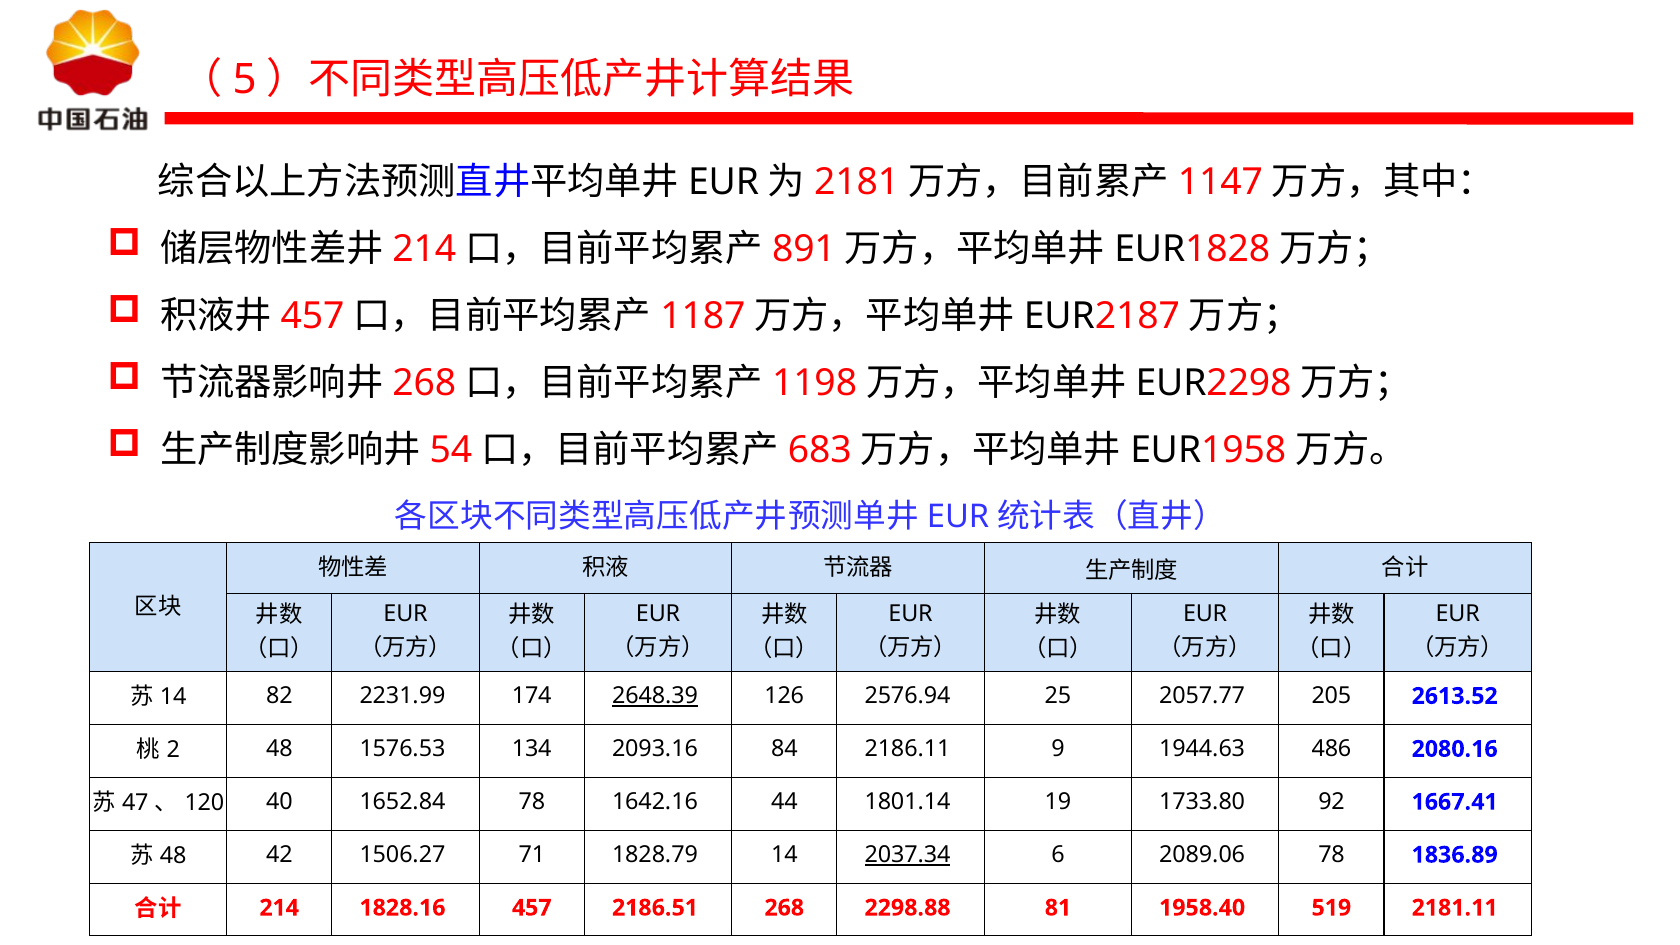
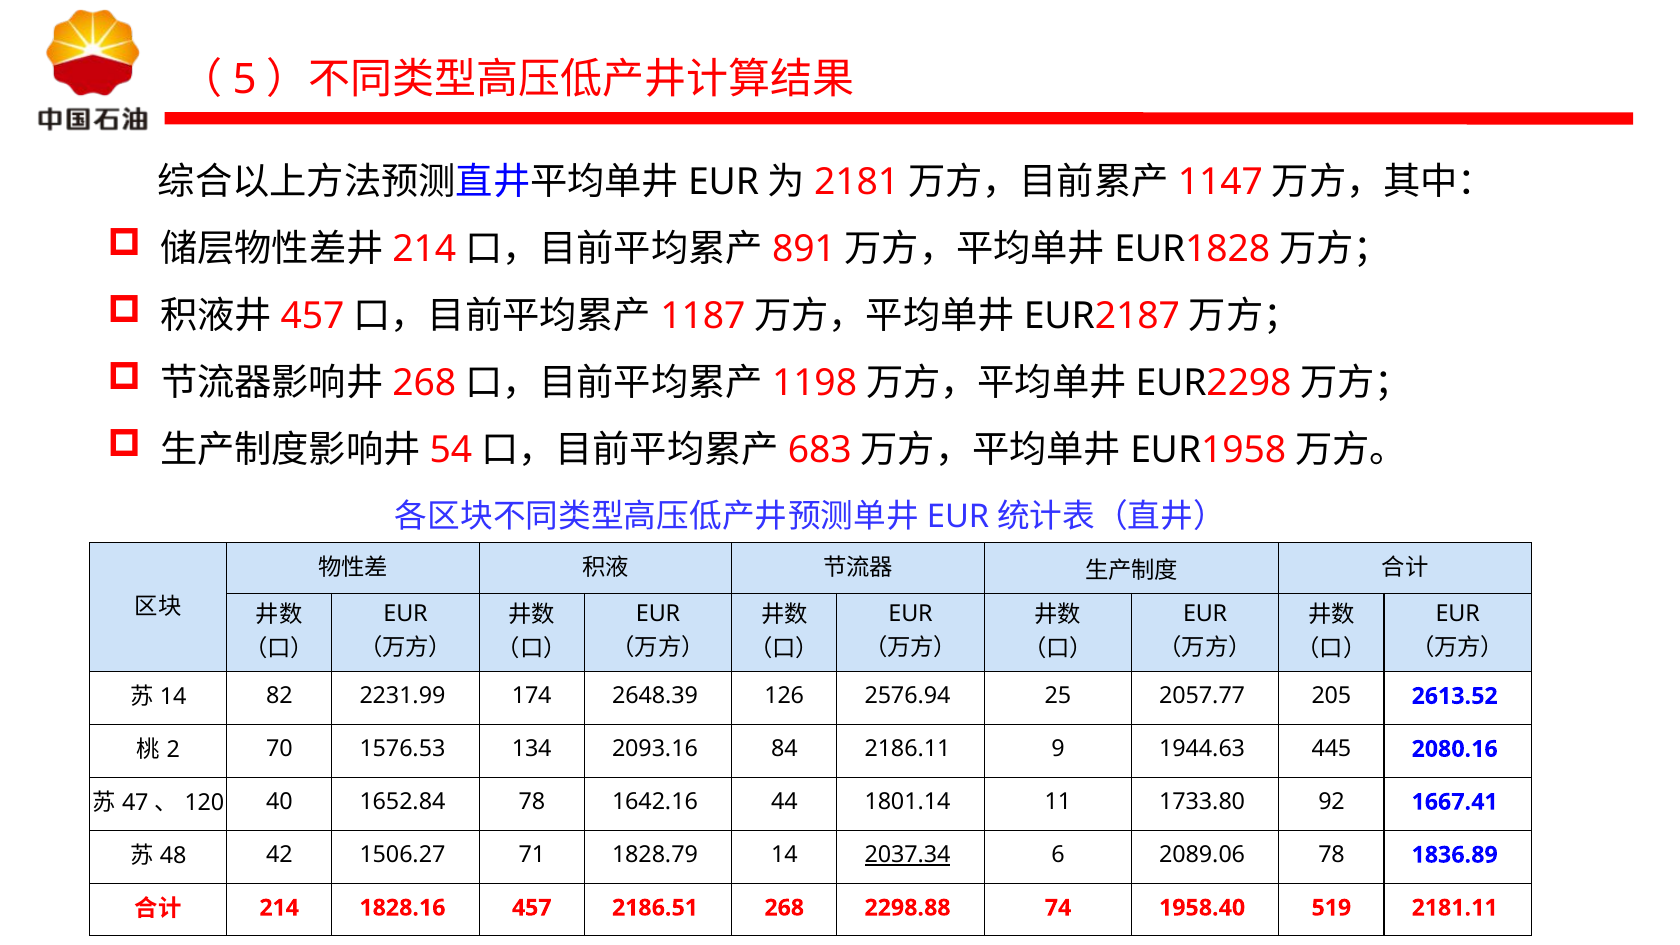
2648.39 underline: present -> none
48 at (279, 749): 48 -> 70
486: 486 -> 445
19: 19 -> 11
81: 81 -> 74
